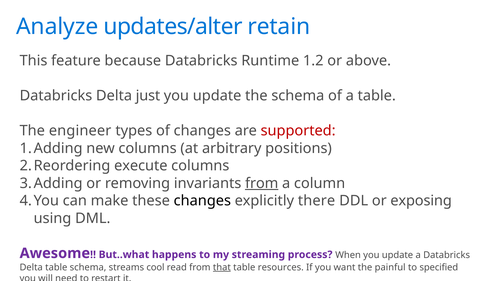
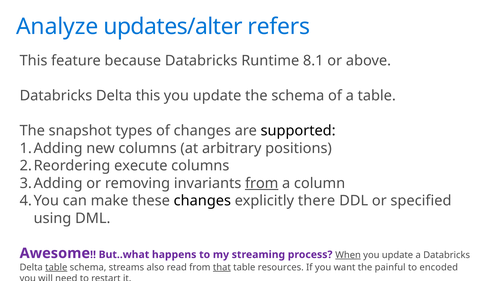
retain: retain -> refers
1.2: 1.2 -> 8.1
Delta just: just -> this
engineer: engineer -> snapshot
supported colour: red -> black
exposing: exposing -> specified
When underline: none -> present
table at (56, 267) underline: none -> present
cool: cool -> also
specified: specified -> encoded
